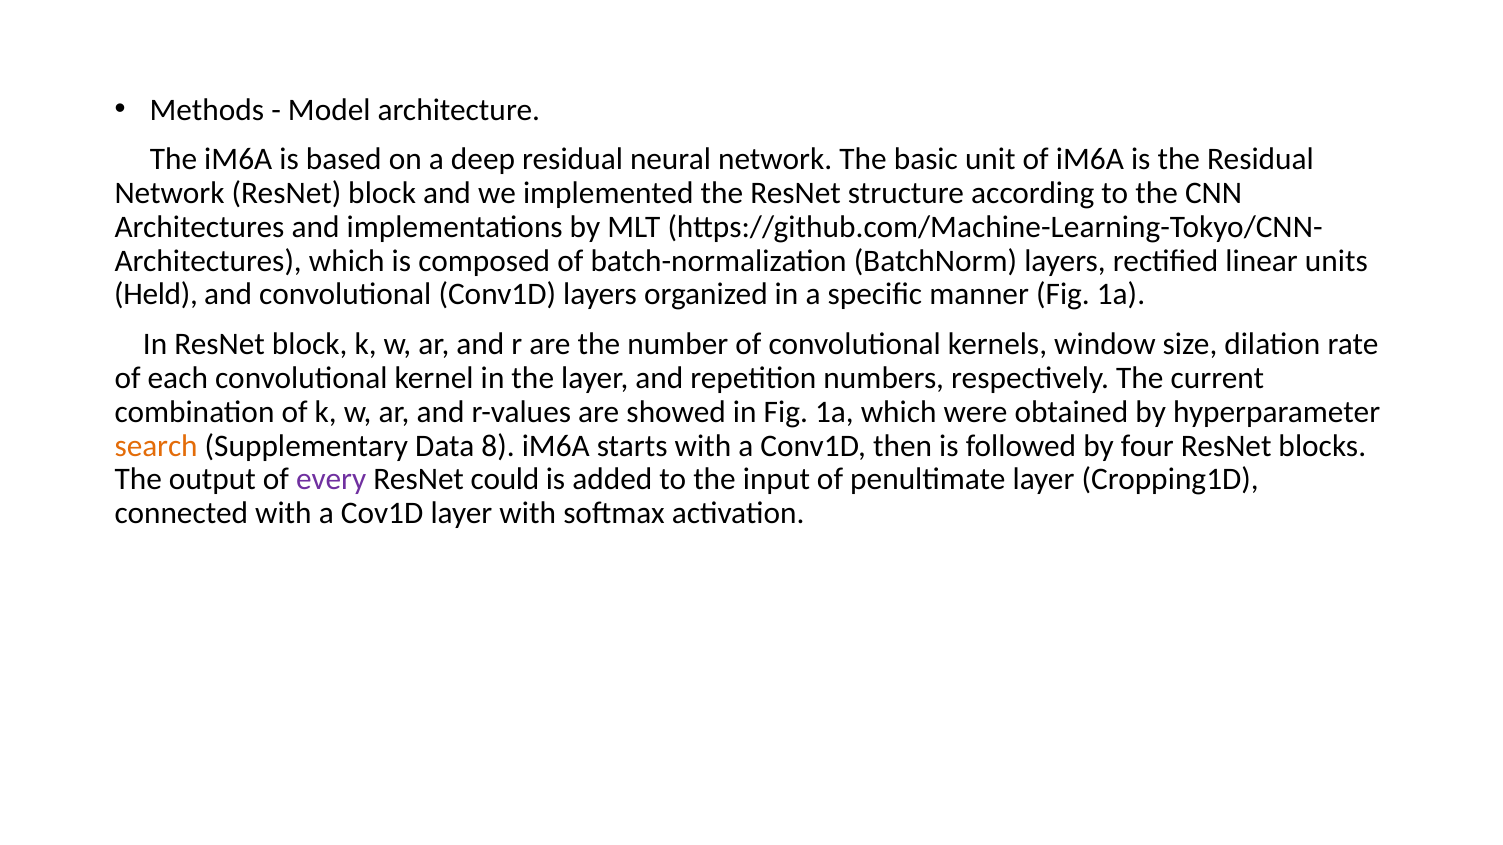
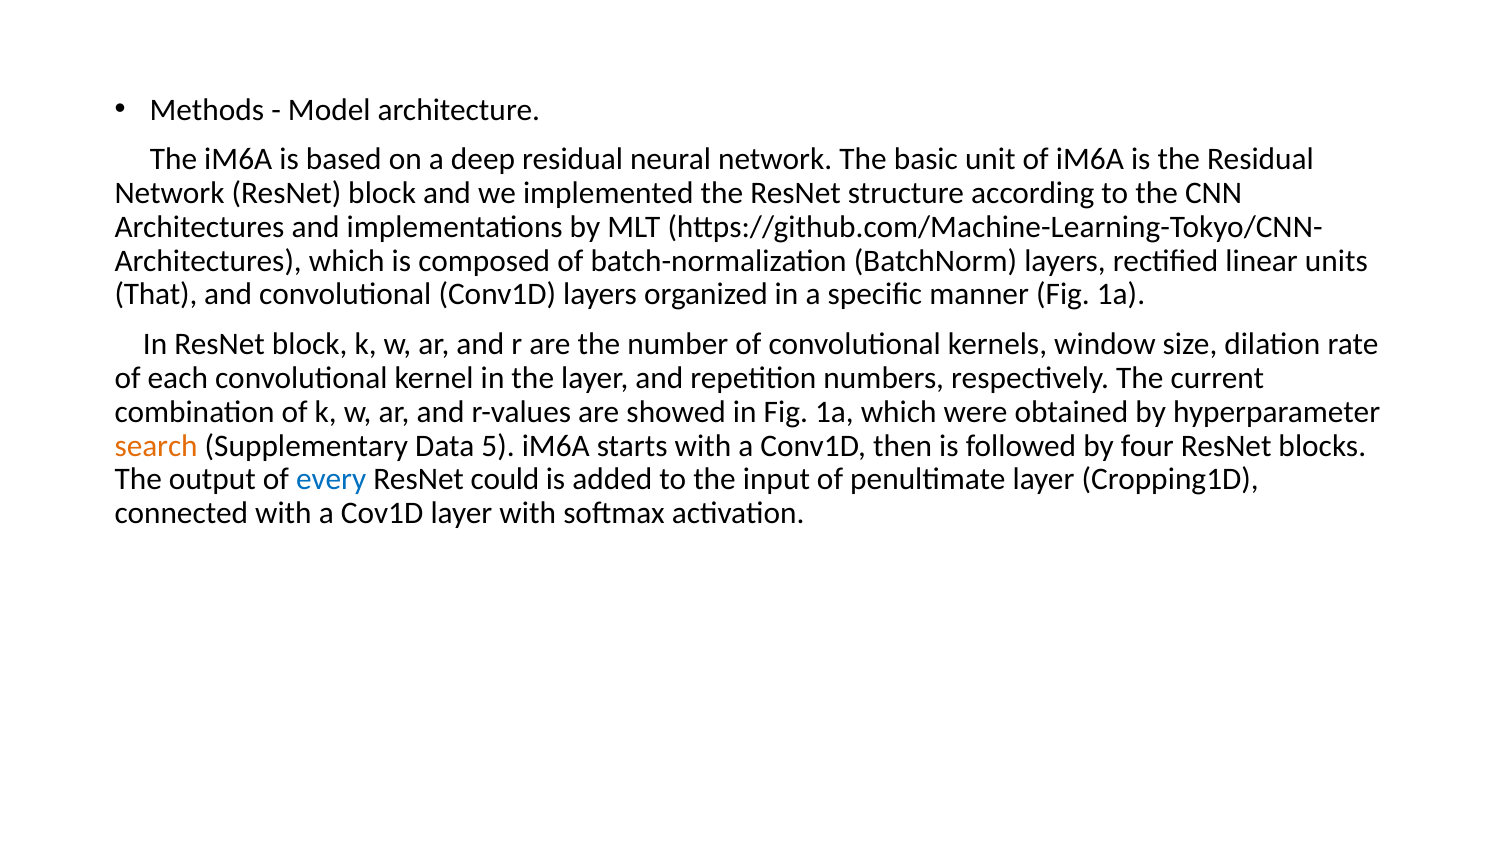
Held: Held -> That
8: 8 -> 5
every colour: purple -> blue
